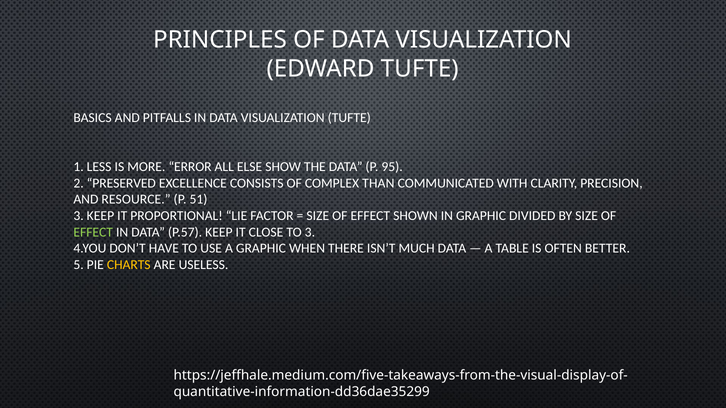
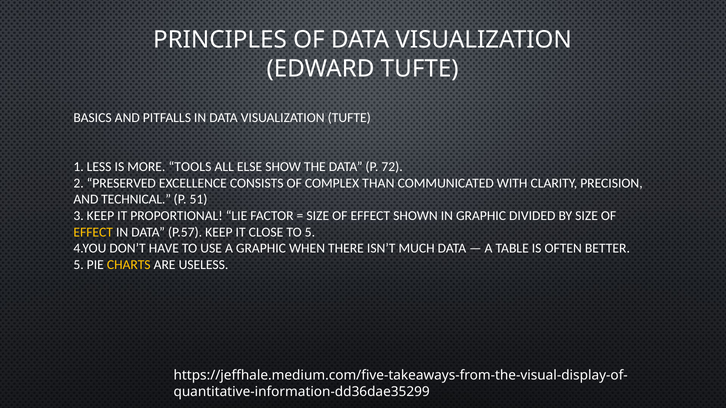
ERROR: ERROR -> TOOLS
95: 95 -> 72
RESOURCE: RESOURCE -> TECHNICAL
EFFECT at (93, 232) colour: light green -> yellow
TO 3: 3 -> 5
